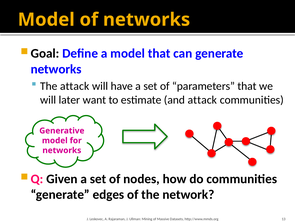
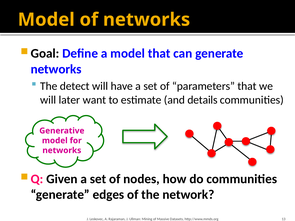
The attack: attack -> detect
and attack: attack -> details
